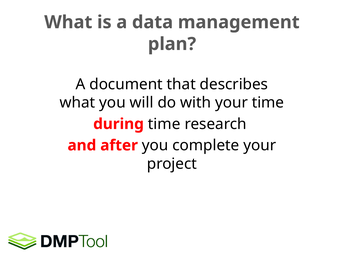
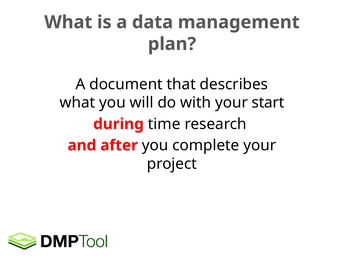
your time: time -> start
